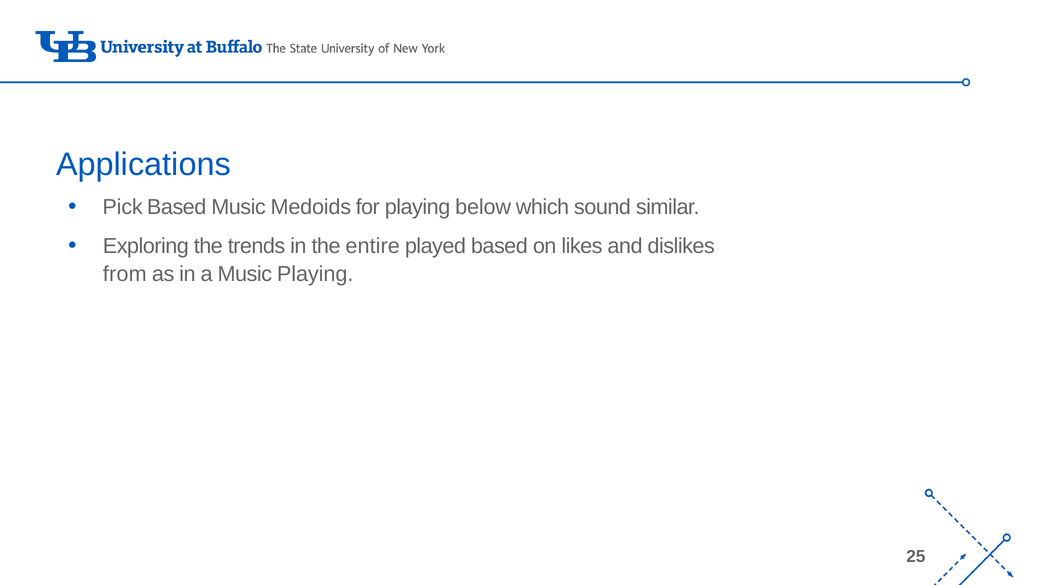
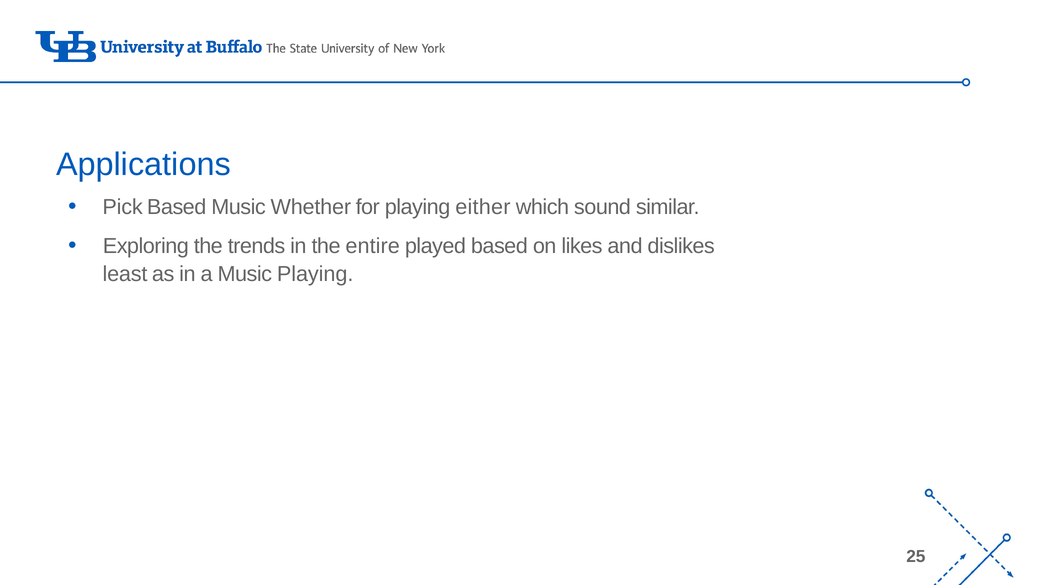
Medoids: Medoids -> Whether
below: below -> either
from: from -> least
